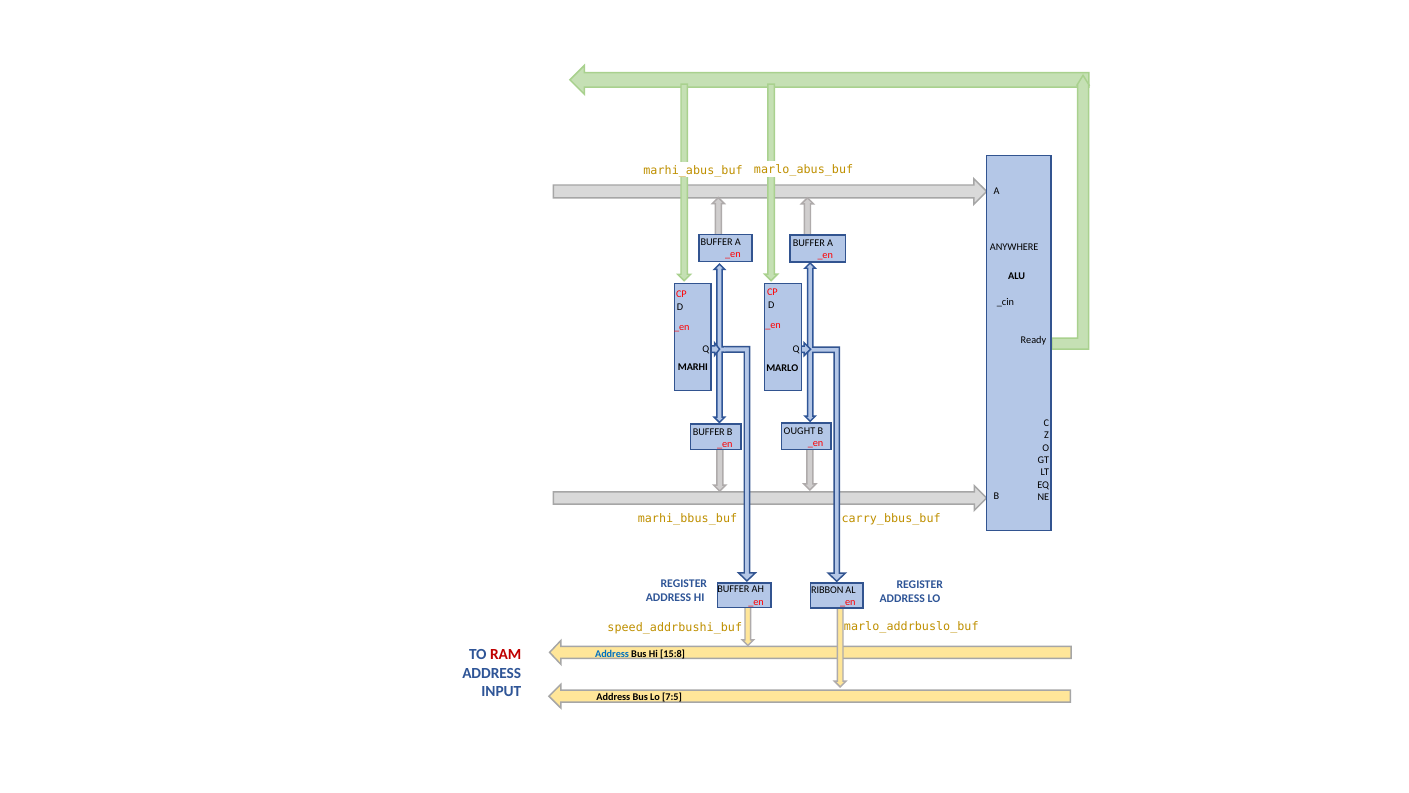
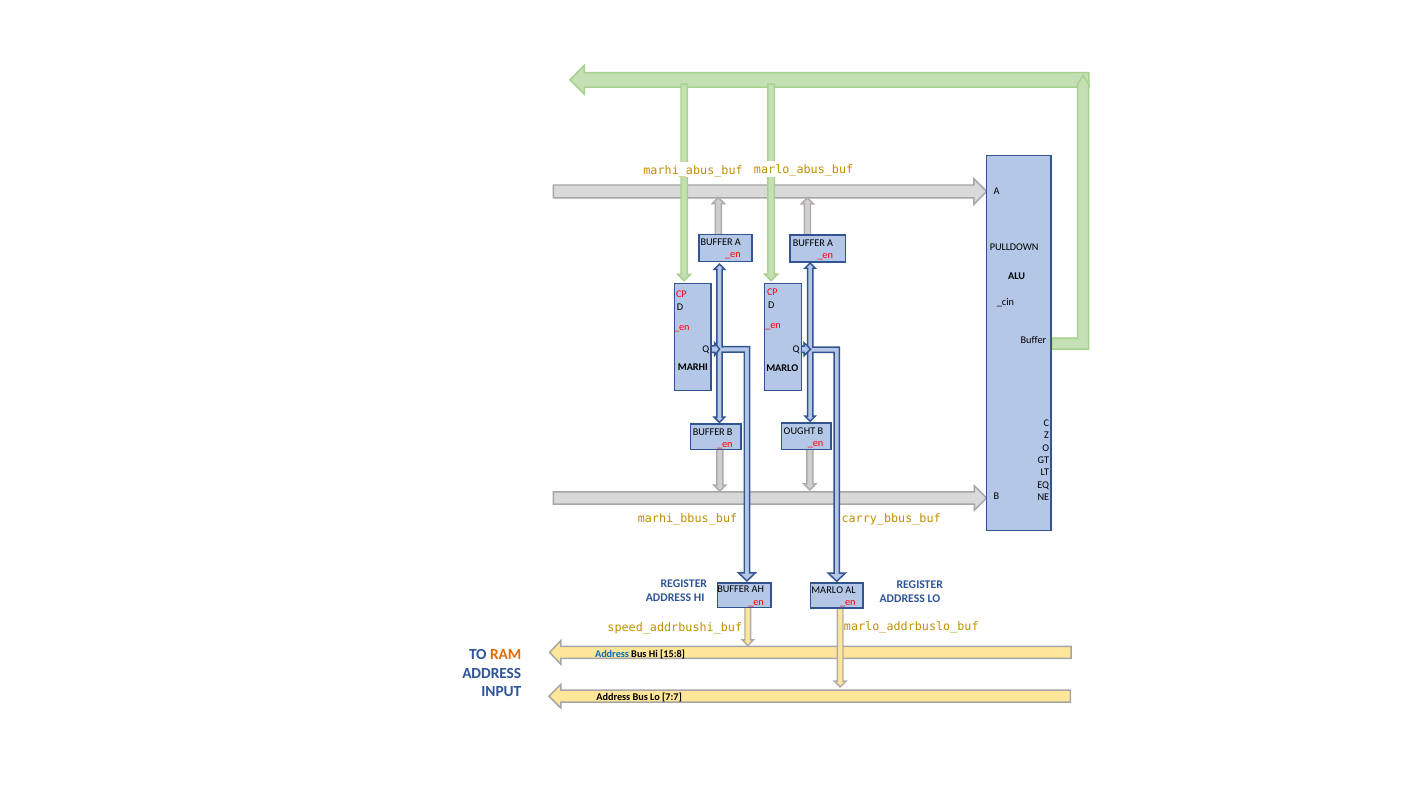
ANYWHERE: ANYWHERE -> PULLDOWN
Ready at (1033, 340): Ready -> Buffer
RIBBON at (827, 589): RIBBON -> MARLO
RAM colour: red -> orange
7:5: 7:5 -> 7:7
